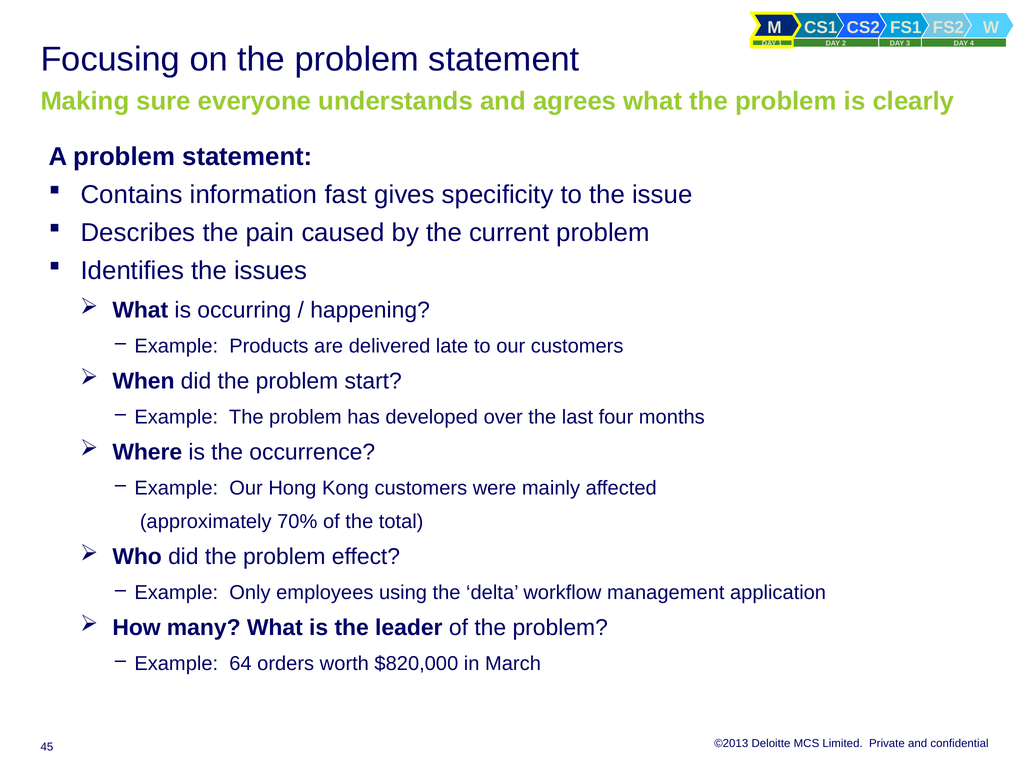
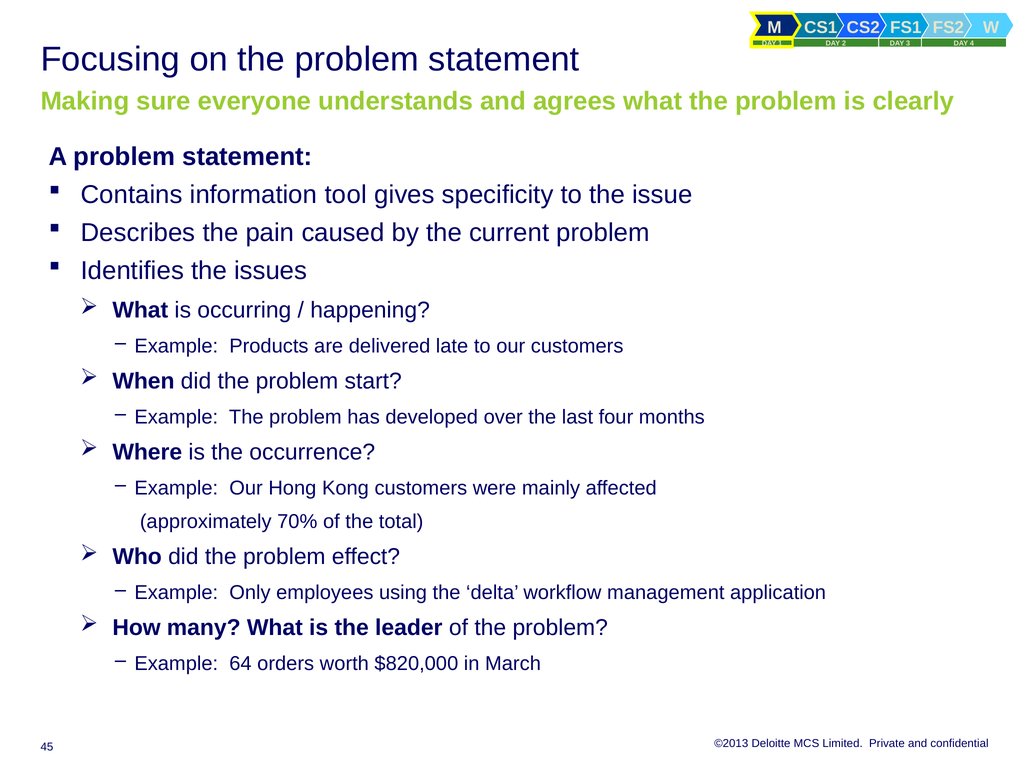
fast: fast -> tool
